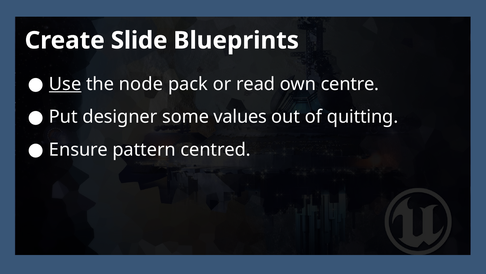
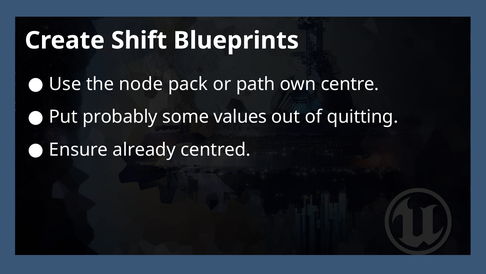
Slide: Slide -> Shift
Use underline: present -> none
read: read -> path
designer: designer -> probably
pattern: pattern -> already
